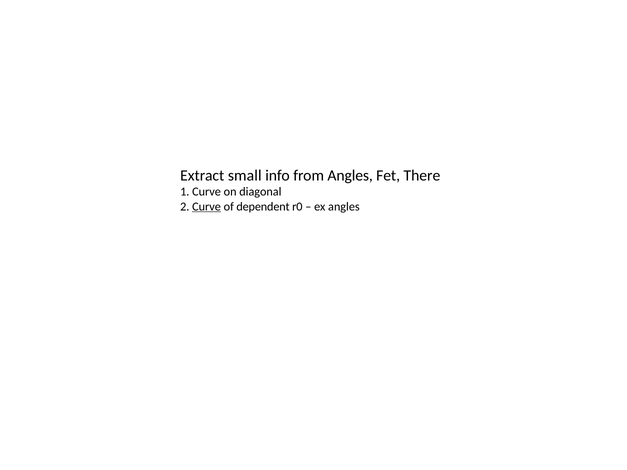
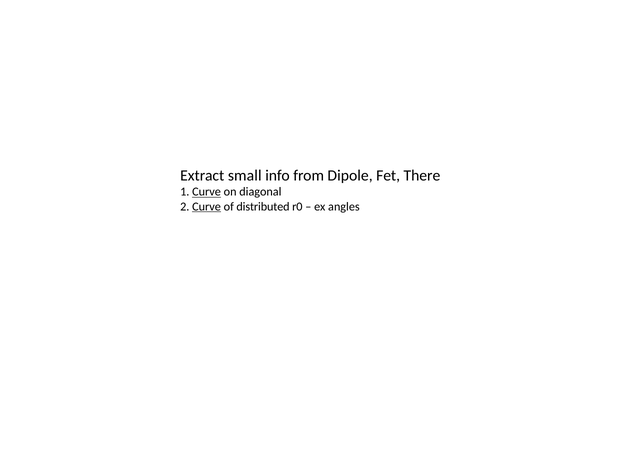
from Angles: Angles -> Dipole
Curve at (207, 192) underline: none -> present
dependent: dependent -> distributed
